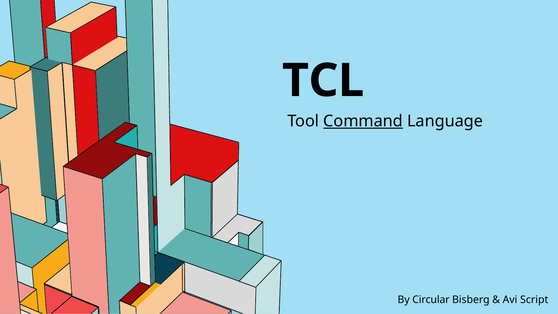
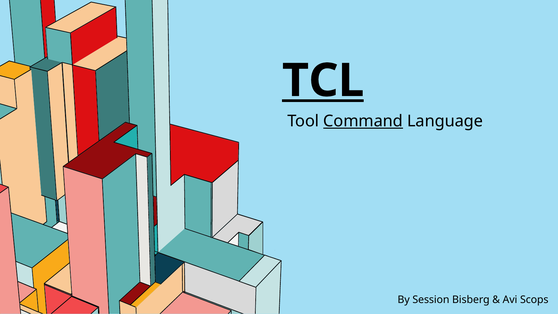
TCL underline: none -> present
Circular: Circular -> Session
Script: Script -> Scops
